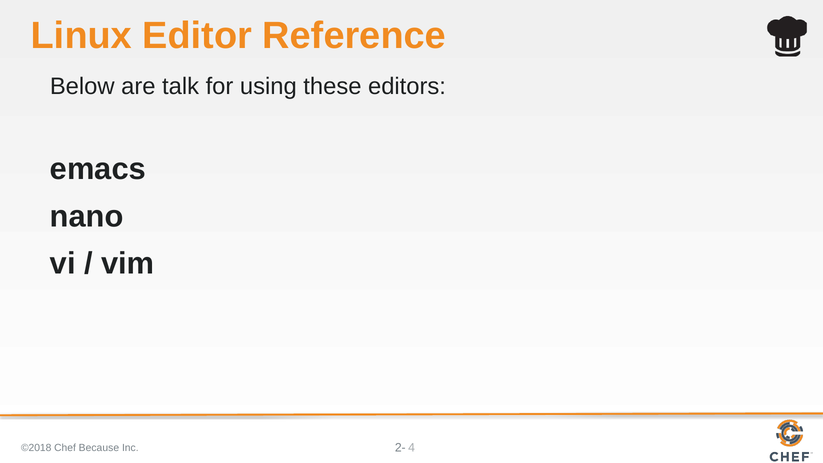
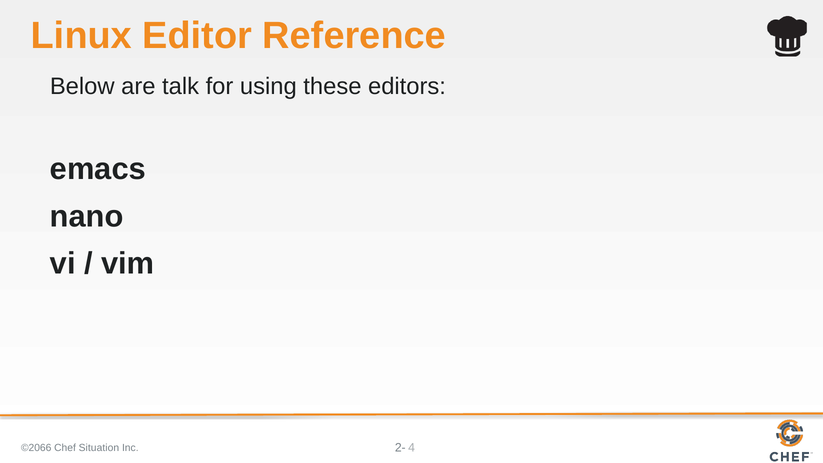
©2018: ©2018 -> ©2066
Because: Because -> Situation
